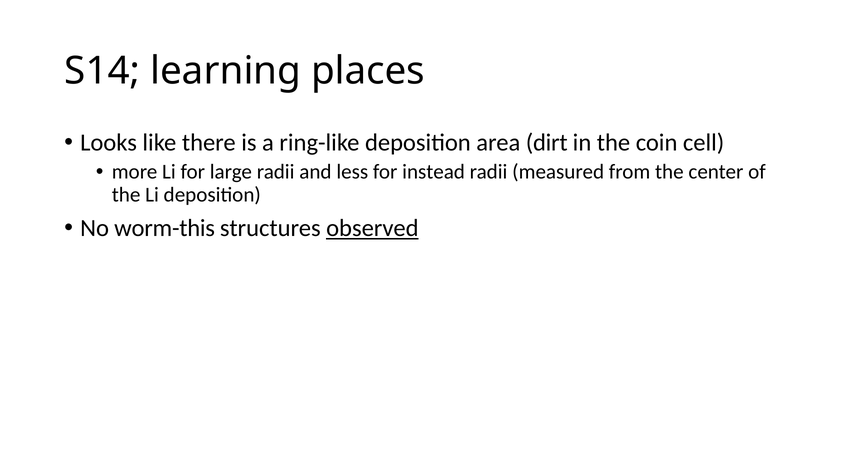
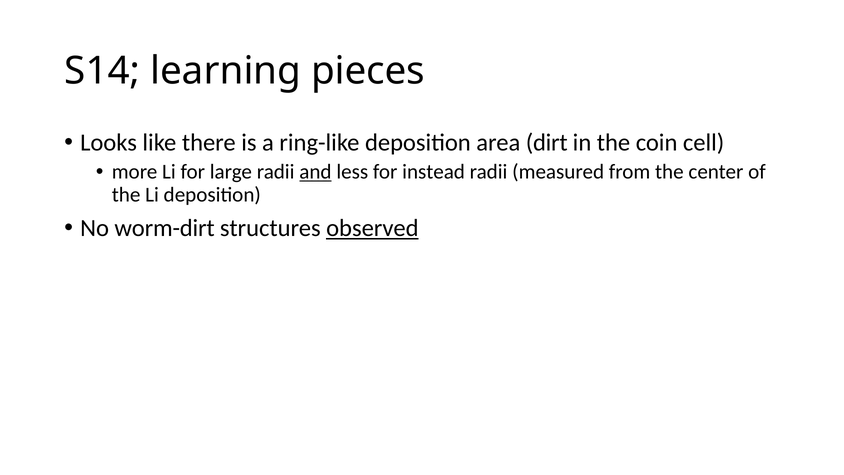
places: places -> pieces
and underline: none -> present
worm-this: worm-this -> worm-dirt
